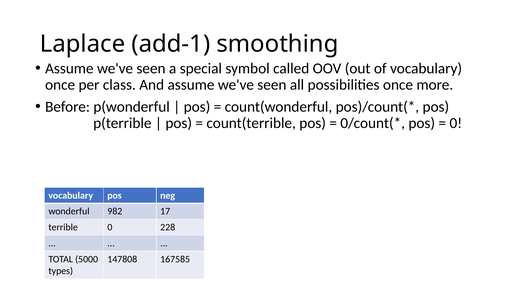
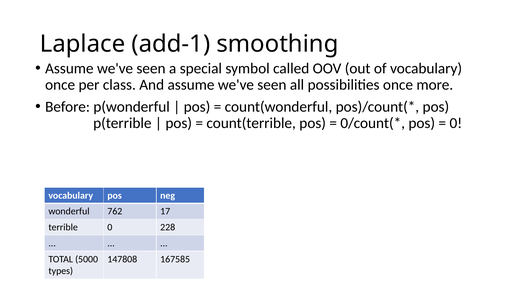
982: 982 -> 762
